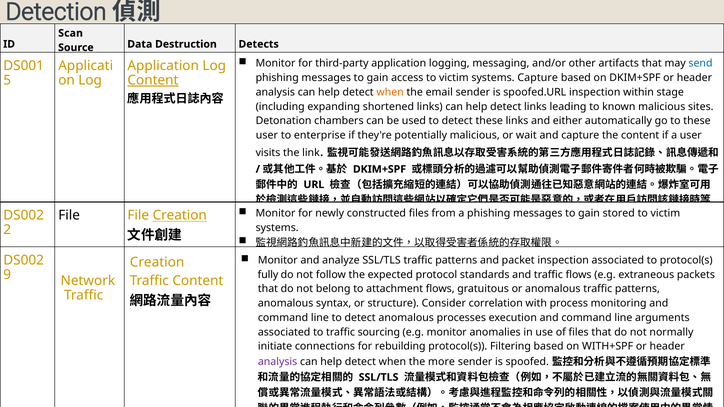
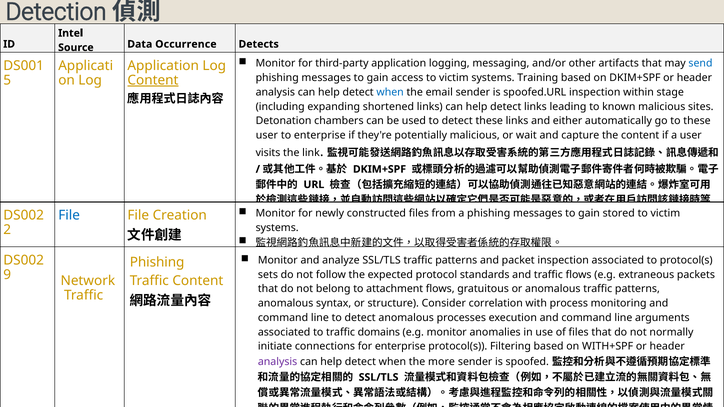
Scan: Scan -> Intel
Destruction: Destruction -> Occurrence
systems Capture: Capture -> Training
when at (390, 92) colour: orange -> blue
File at (69, 215) colour: black -> blue
Creation at (180, 215) underline: present -> none
Creation at (157, 263): Creation -> Phishing
fully: fully -> sets
sourcing: sourcing -> domains
for rebuilding: rebuilding -> enterprise
